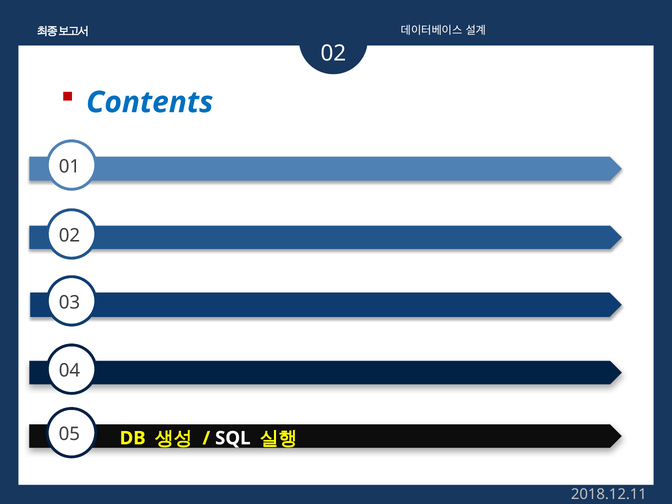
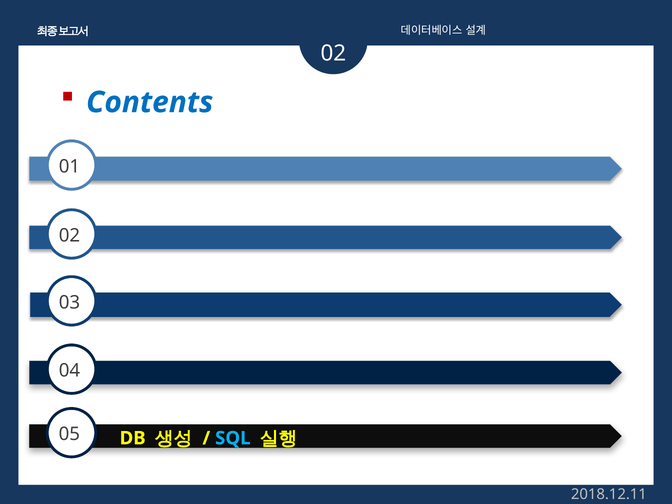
SQL colour: white -> light blue
